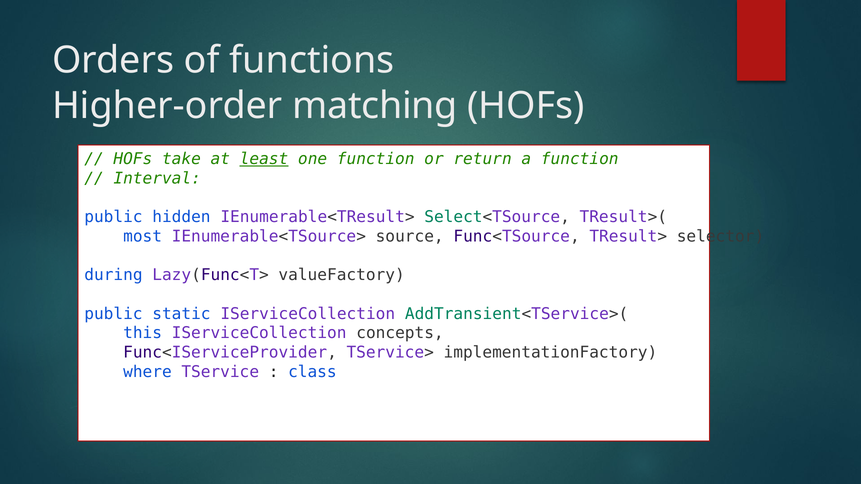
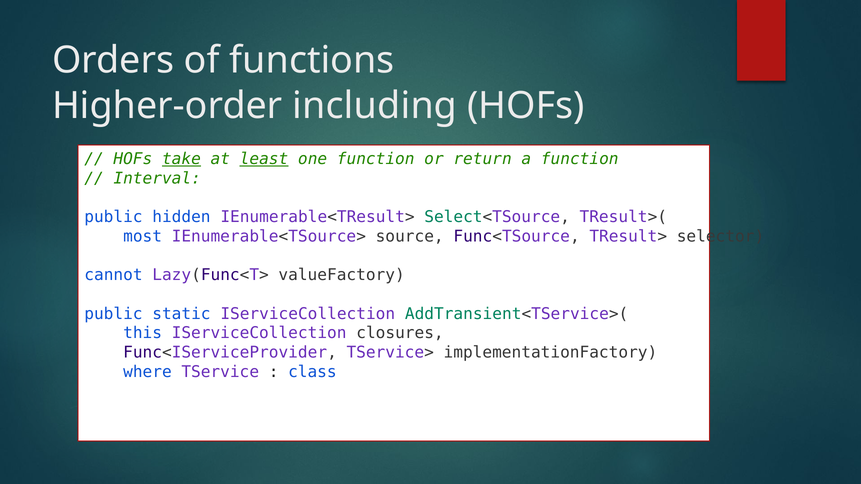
matching: matching -> including
take underline: none -> present
during: during -> cannot
concepts: concepts -> closures
